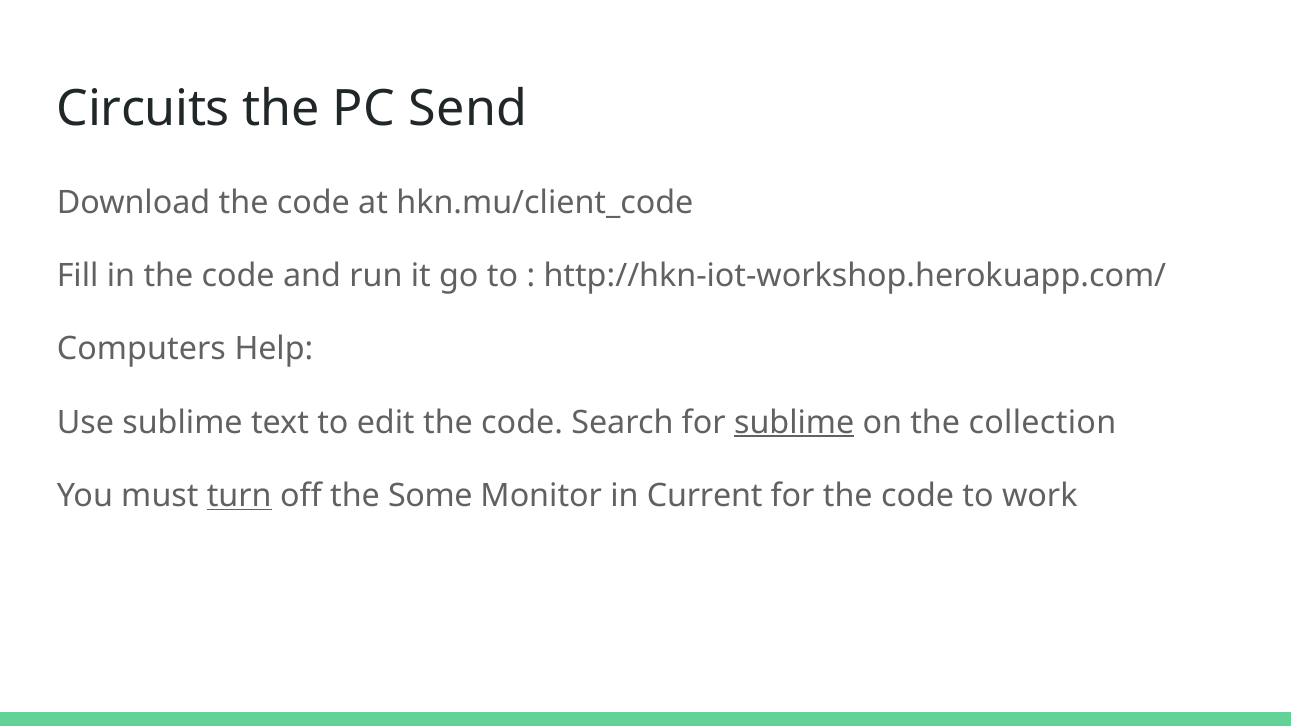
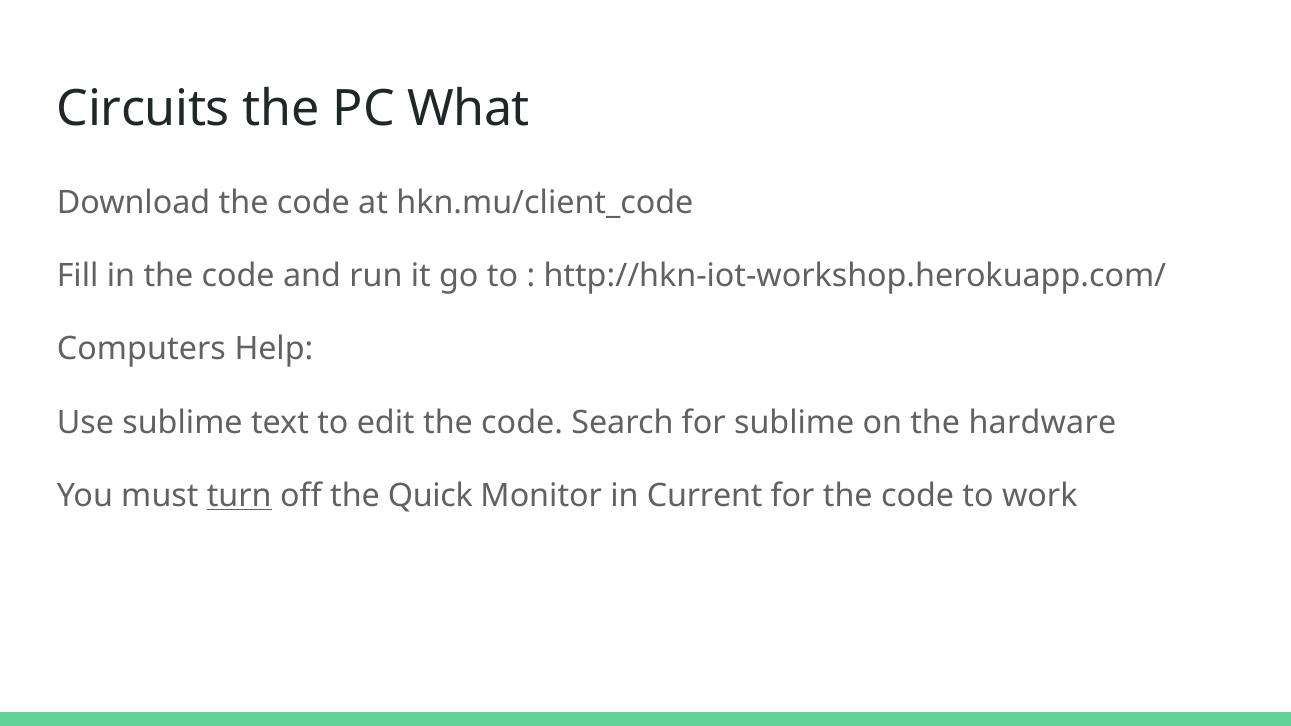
Send: Send -> What
sublime at (794, 423) underline: present -> none
collection: collection -> hardware
Some: Some -> Quick
